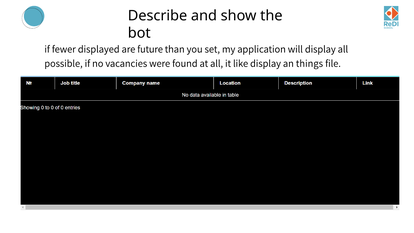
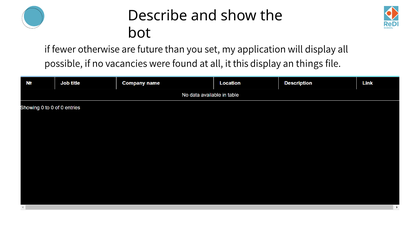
displayed: displayed -> otherwise
like: like -> this
